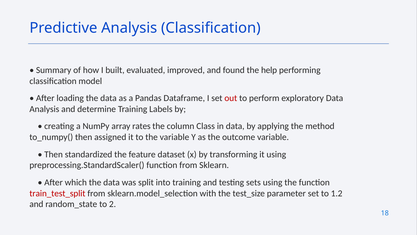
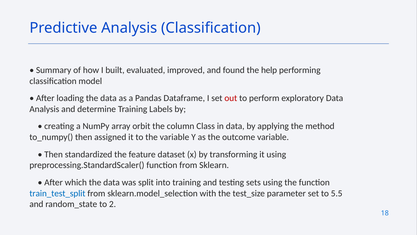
rates: rates -> orbit
train_test_split colour: red -> blue
1.2: 1.2 -> 5.5
